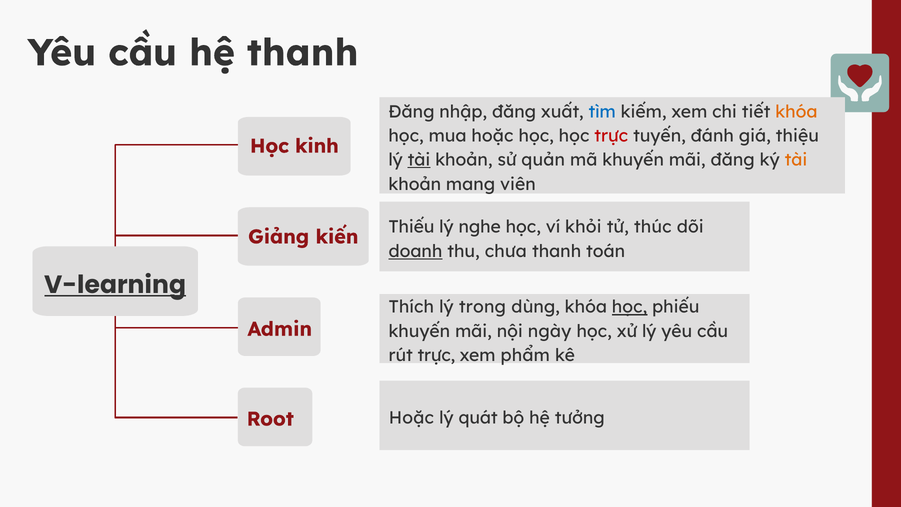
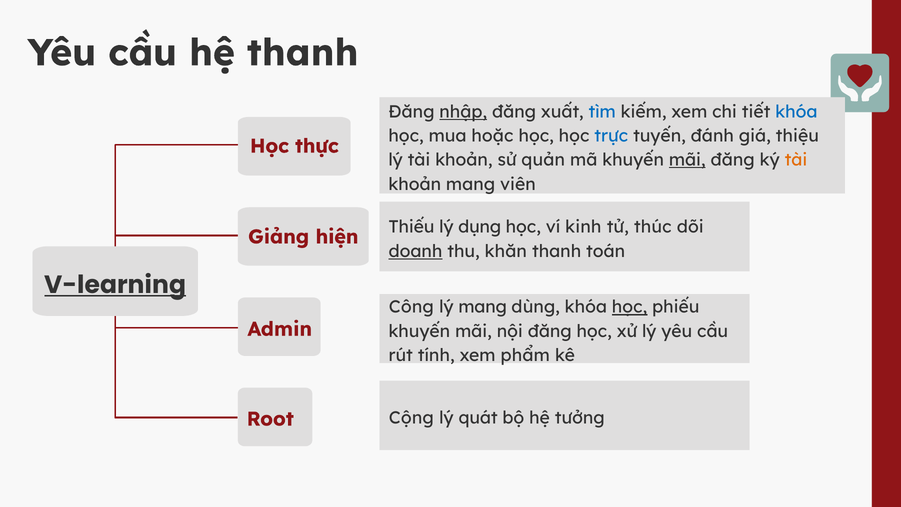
nhập underline: none -> present
khóa at (796, 112) colour: orange -> blue
trực at (611, 136) colour: red -> blue
kinh: kinh -> thực
tài at (419, 160) underline: present -> none
mãi at (687, 160) underline: none -> present
nghe: nghe -> dụng
khỏi: khỏi -> kinh
kiến: kiến -> hiện
chưa: chưa -> khăn
Thích: Thích -> Công
lý trong: trong -> mang
nội ngày: ngày -> đăng
rút trực: trực -> tính
Hoặc at (411, 418): Hoặc -> Cộng
